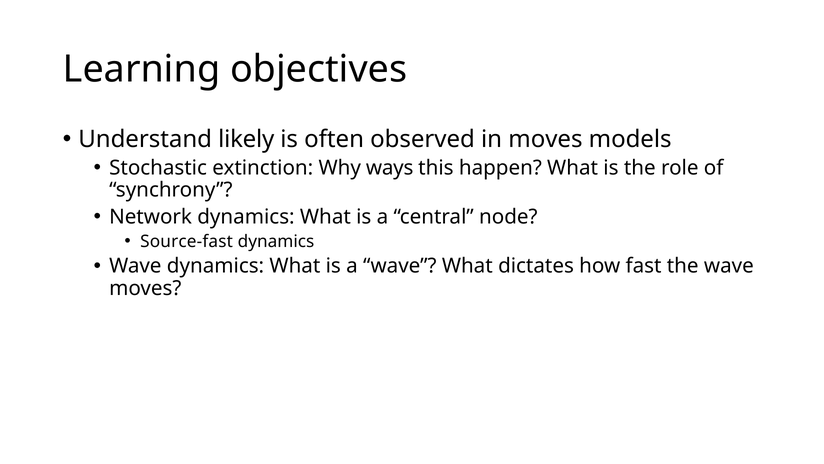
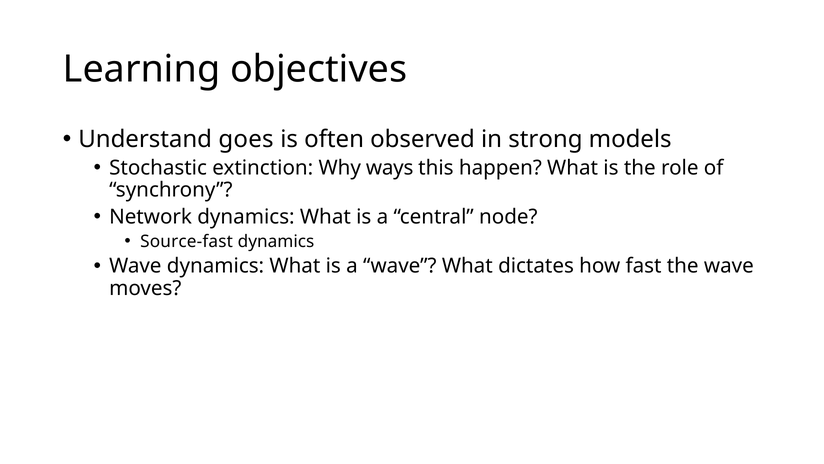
likely: likely -> goes
in moves: moves -> strong
